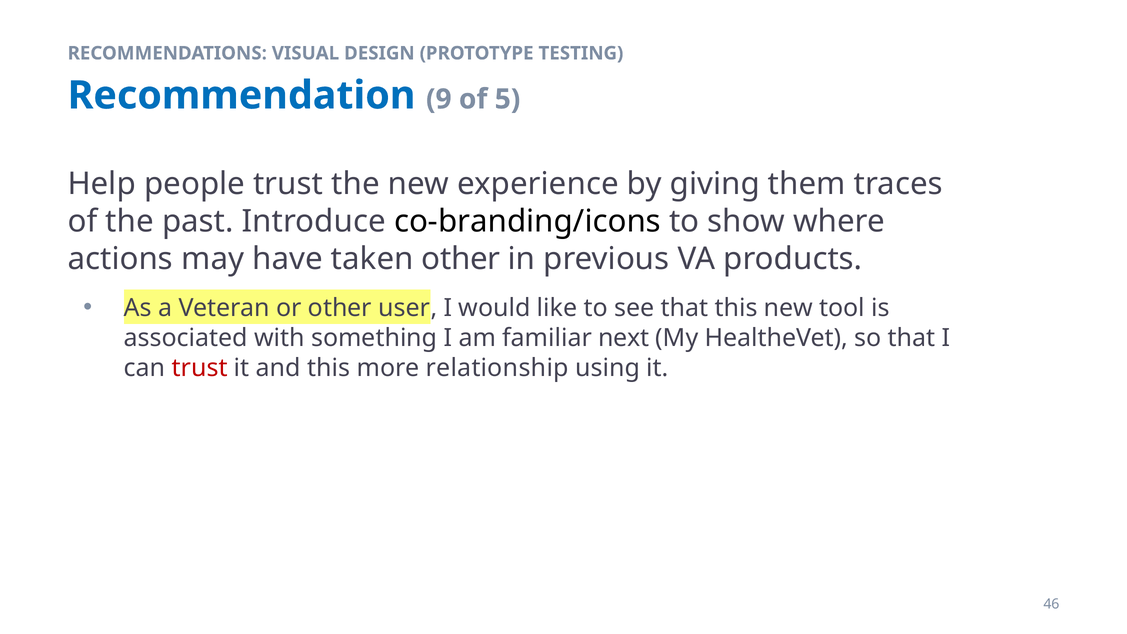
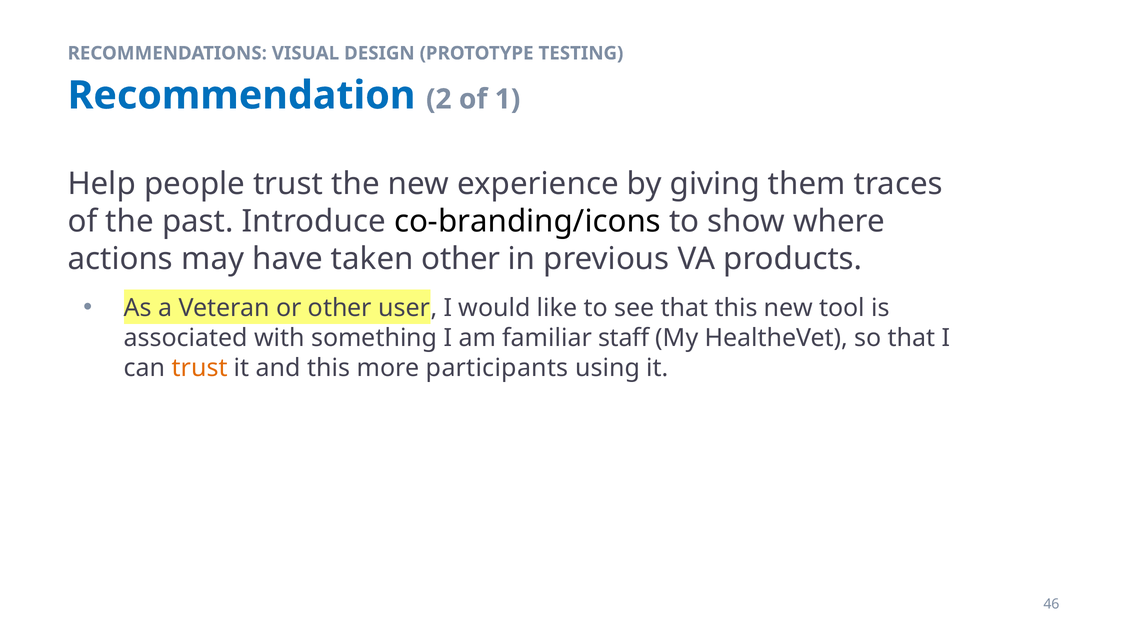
9: 9 -> 2
5: 5 -> 1
next: next -> staff
trust at (200, 368) colour: red -> orange
relationship: relationship -> participants
